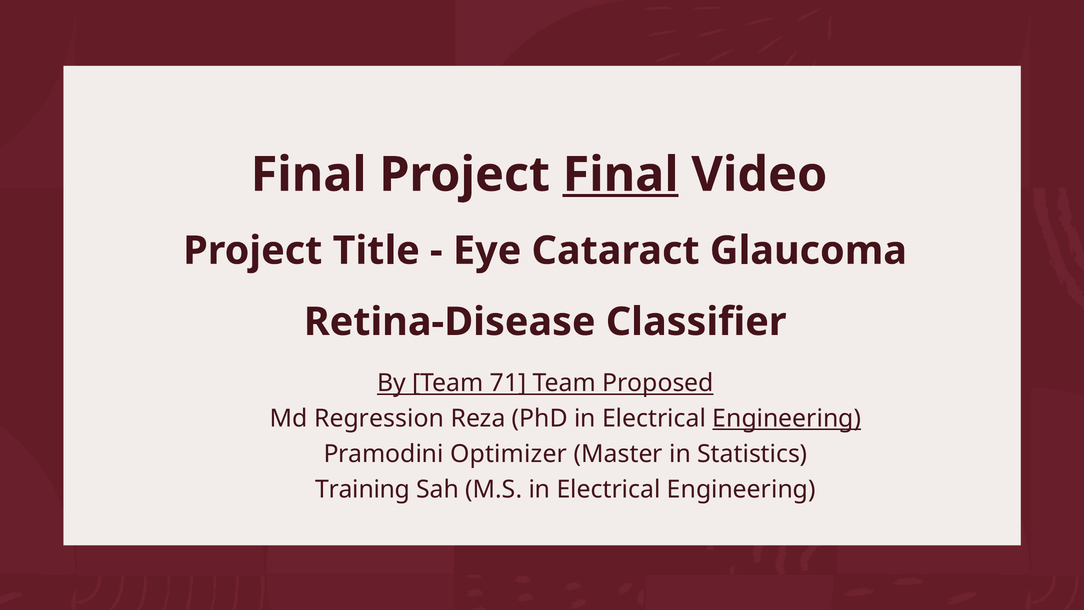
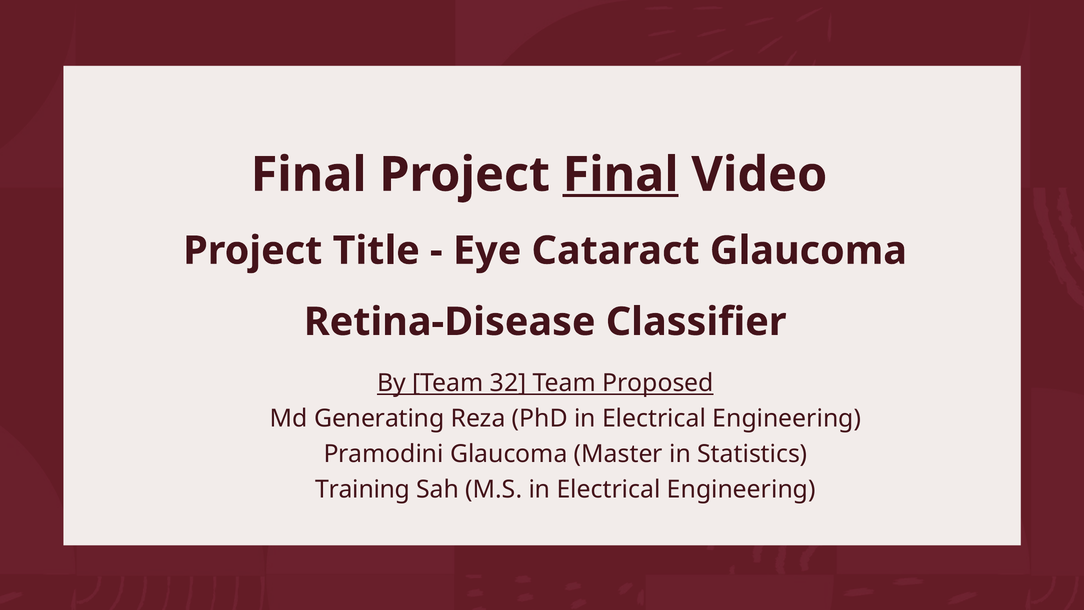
71: 71 -> 32
Regression: Regression -> Generating
Engineering at (787, 418) underline: present -> none
Pramodini Optimizer: Optimizer -> Glaucoma
